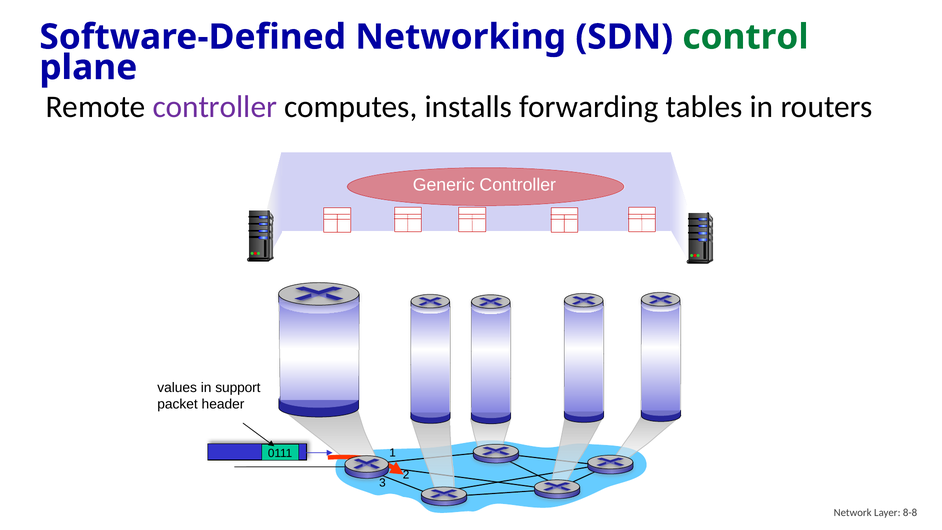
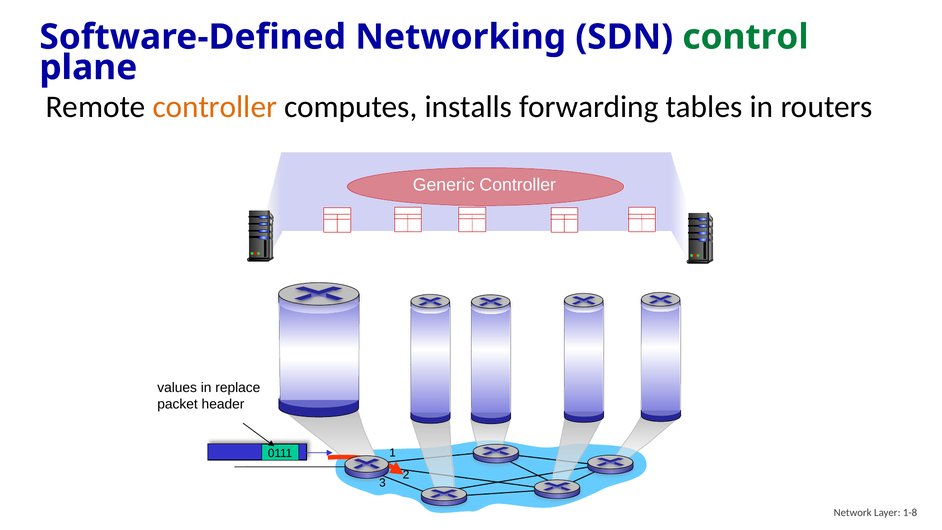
controller at (215, 107) colour: purple -> orange
support: support -> replace
8-8: 8-8 -> 1-8
